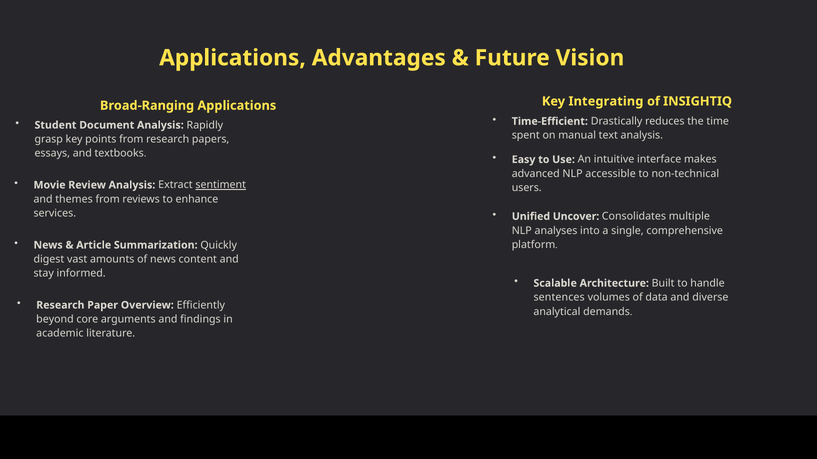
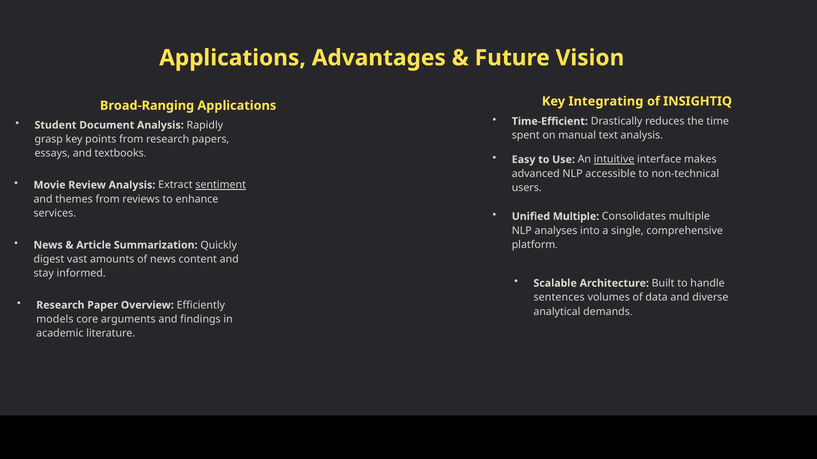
intuitive underline: none -> present
Unified Uncover: Uncover -> Multiple
beyond: beyond -> models
